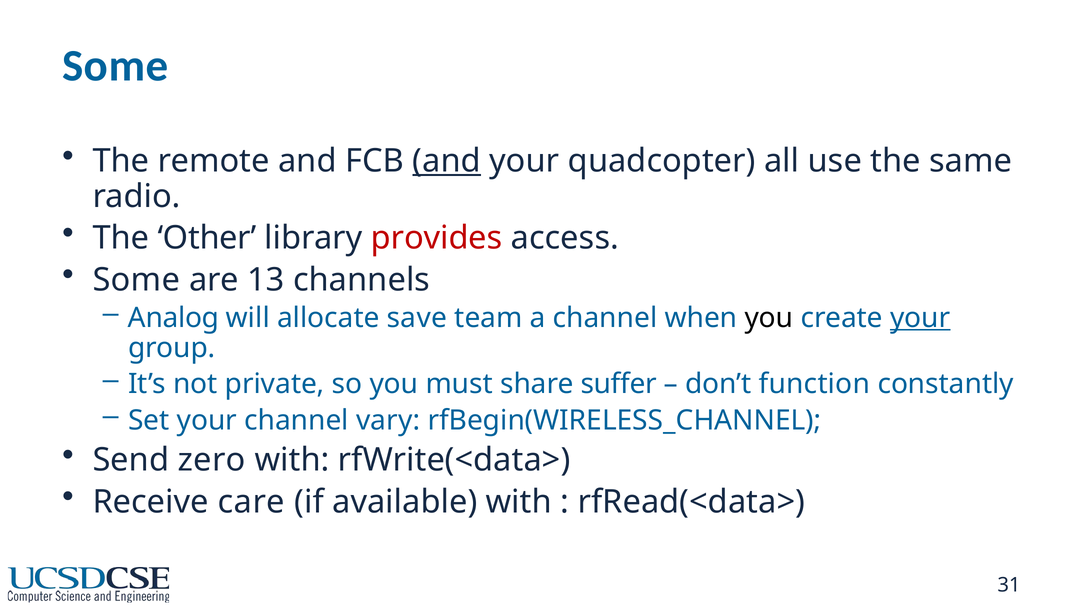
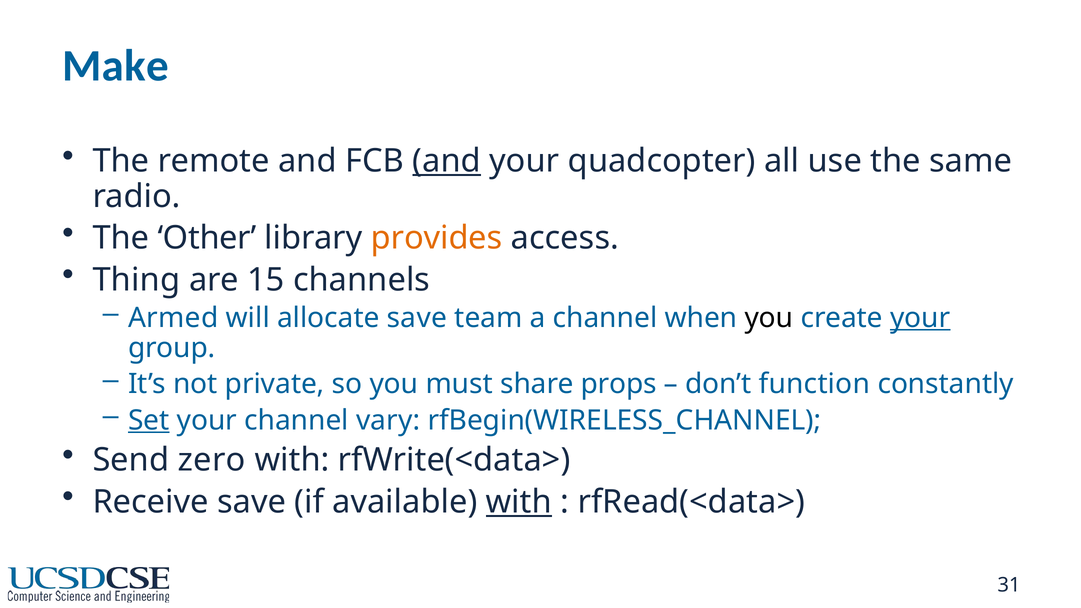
Some at (115, 66): Some -> Make
provides colour: red -> orange
Some at (136, 280): Some -> Thing
13: 13 -> 15
Analog: Analog -> Armed
suffer: suffer -> props
Set underline: none -> present
Receive care: care -> save
with at (519, 502) underline: none -> present
